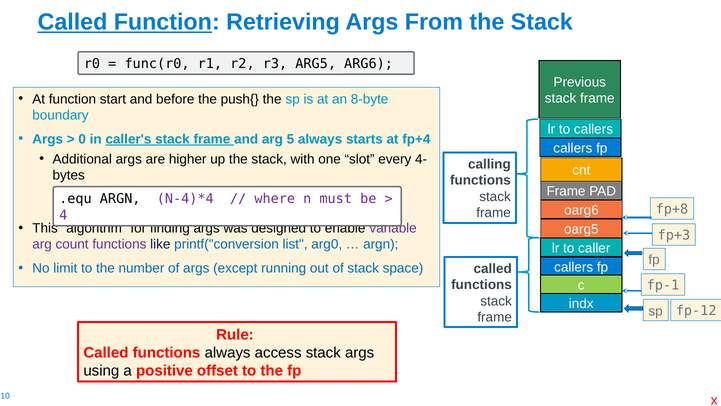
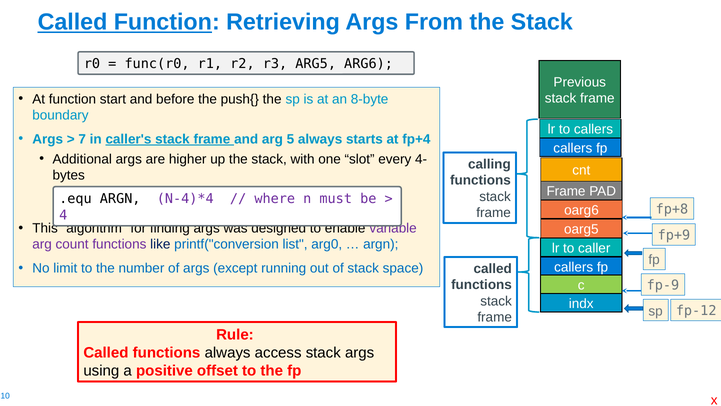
0: 0 -> 7
fp+3: fp+3 -> fp+9
fp-1: fp-1 -> fp-9
